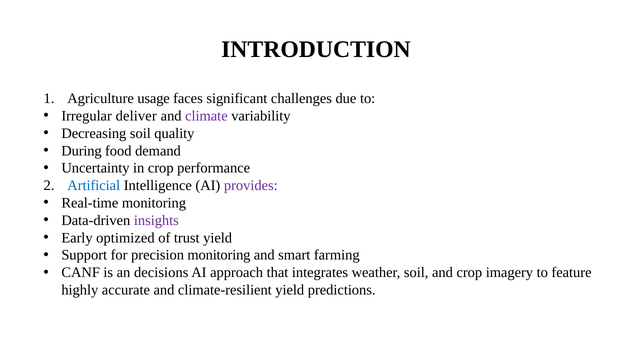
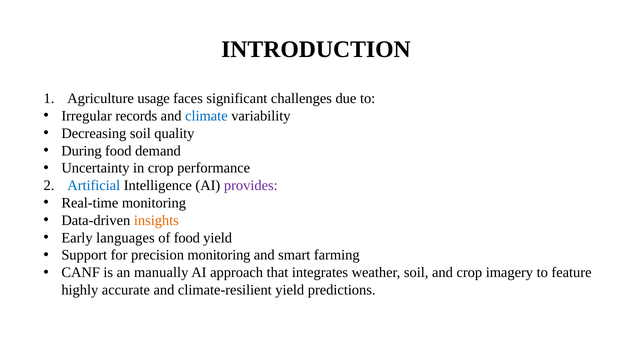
deliver: deliver -> records
climate colour: purple -> blue
insights colour: purple -> orange
optimized: optimized -> languages
of trust: trust -> food
decisions: decisions -> manually
